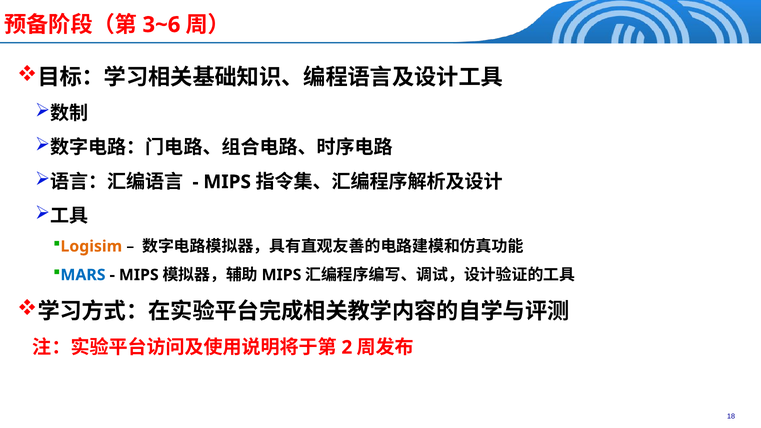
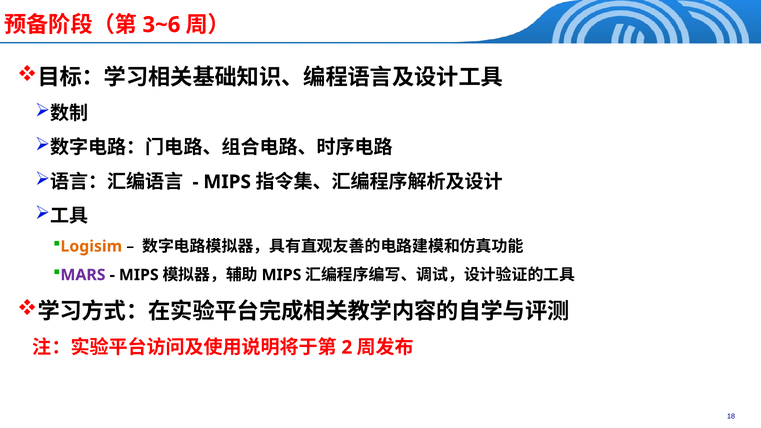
MARS colour: blue -> purple
